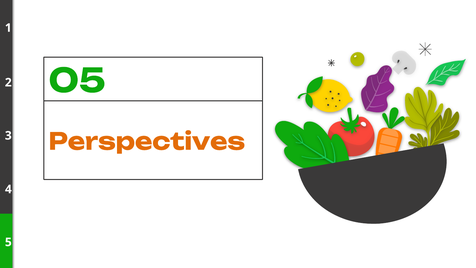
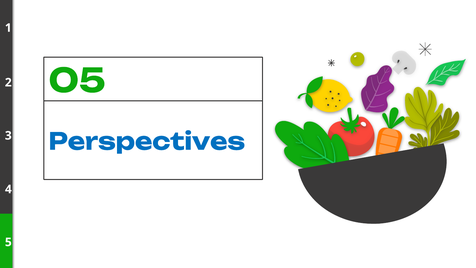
Perspectives colour: orange -> blue
